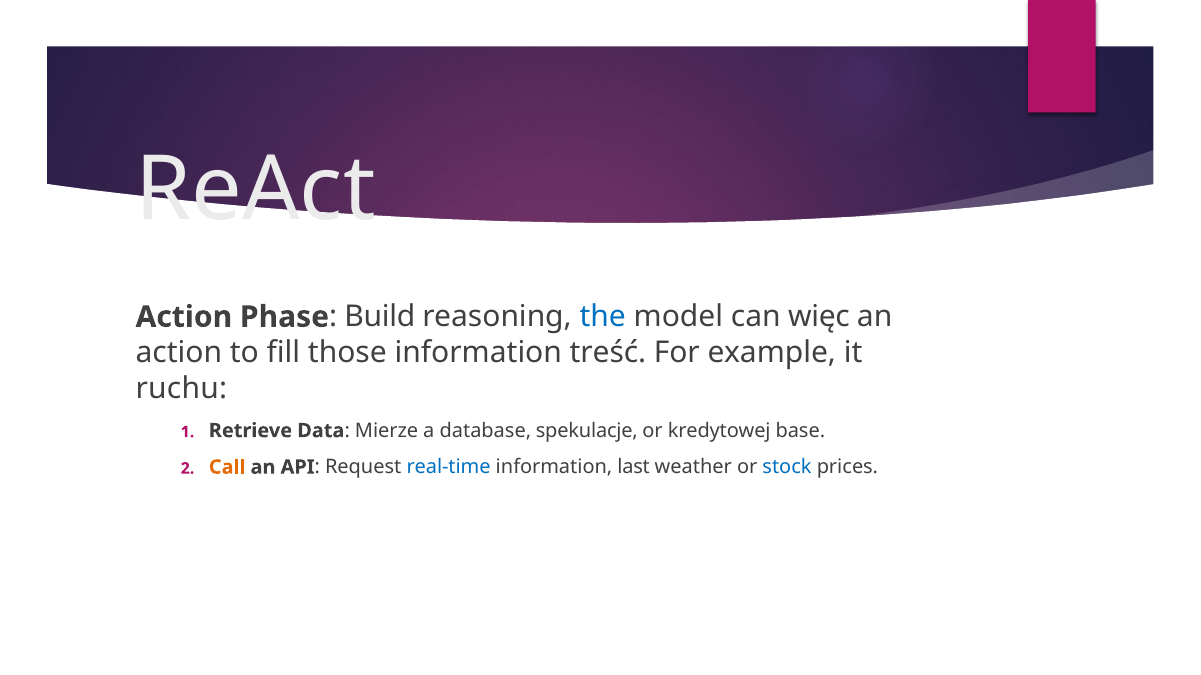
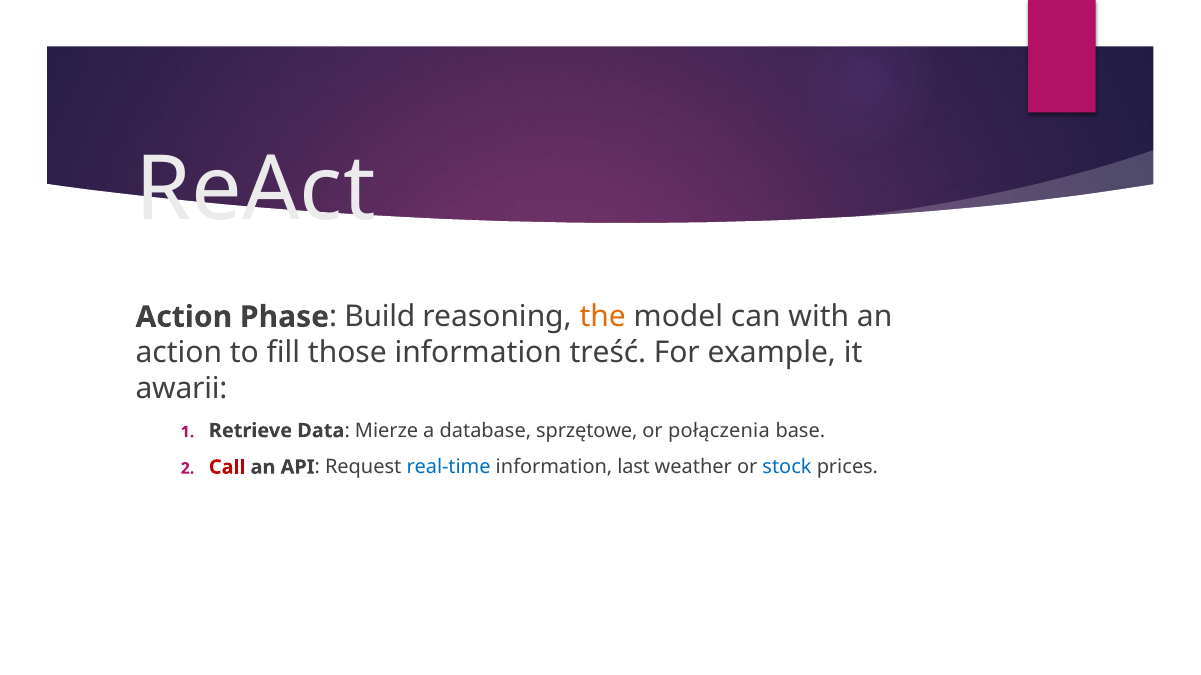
the colour: blue -> orange
więc: więc -> with
ruchu: ruchu -> awarii
spekulacje: spekulacje -> sprzętowe
kredytowej: kredytowej -> połączenia
Call colour: orange -> red
